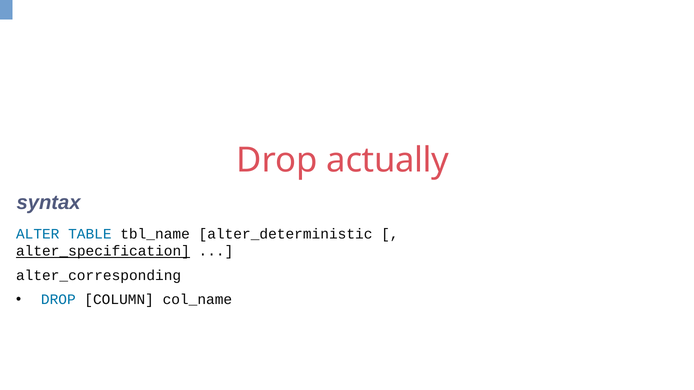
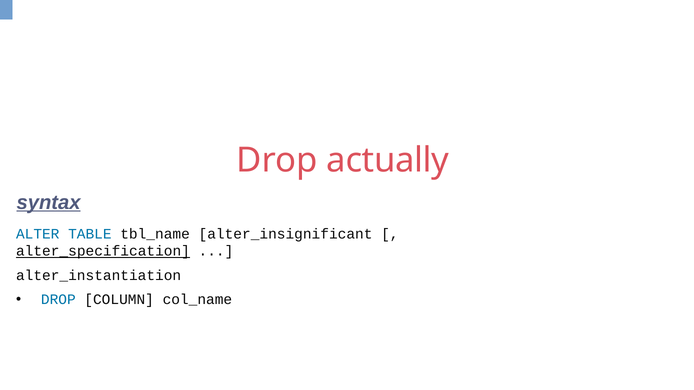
syntax underline: none -> present
alter_deterministic: alter_deterministic -> alter_insignificant
alter_corresponding: alter_corresponding -> alter_instantiation
